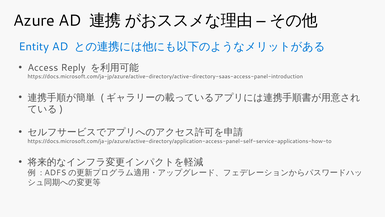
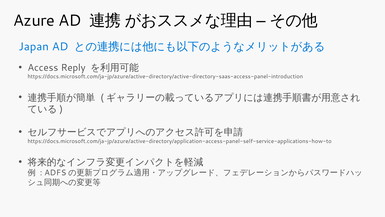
Entity: Entity -> Japan
